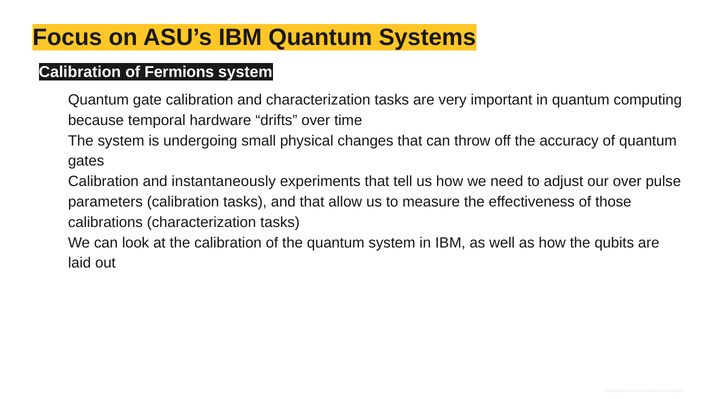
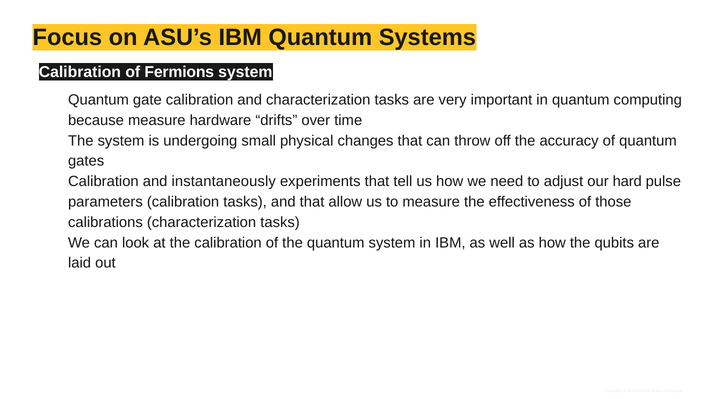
because temporal: temporal -> measure
our over: over -> hard
